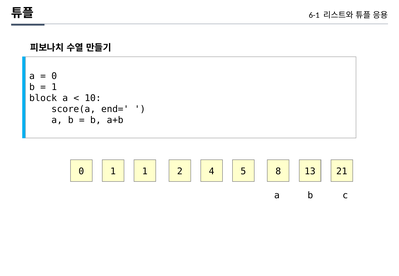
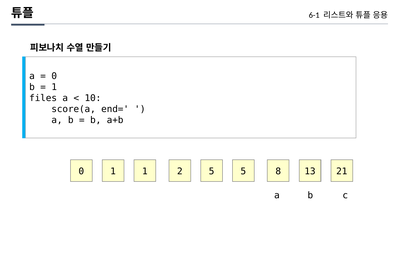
block: block -> files
2 4: 4 -> 5
